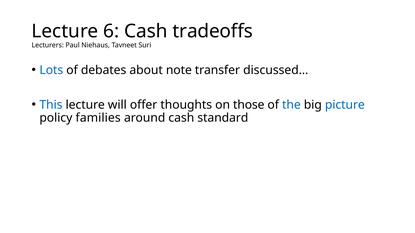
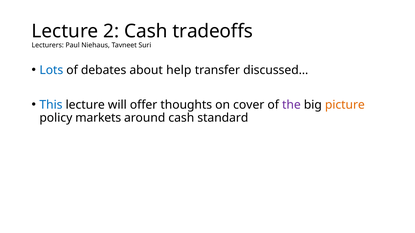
6: 6 -> 2
note: note -> help
those: those -> cover
the colour: blue -> purple
picture colour: blue -> orange
families: families -> markets
